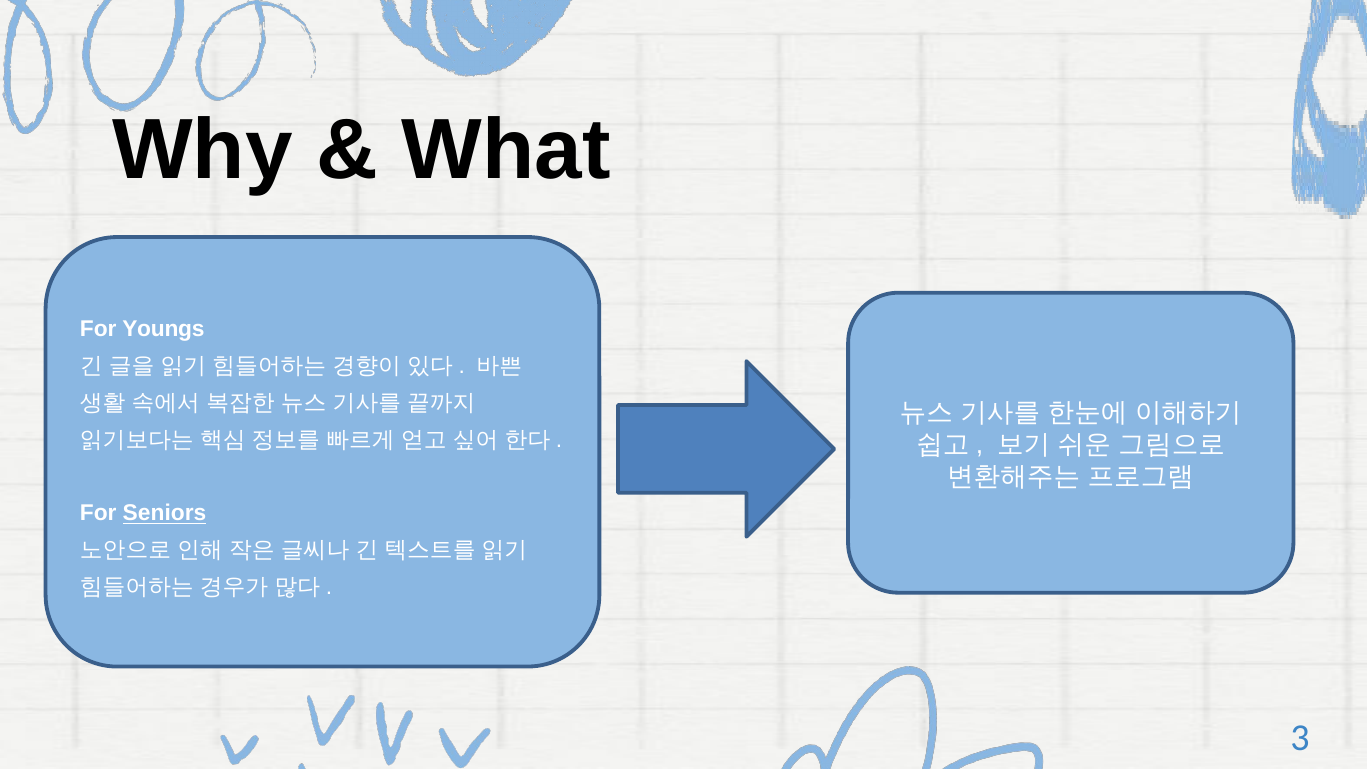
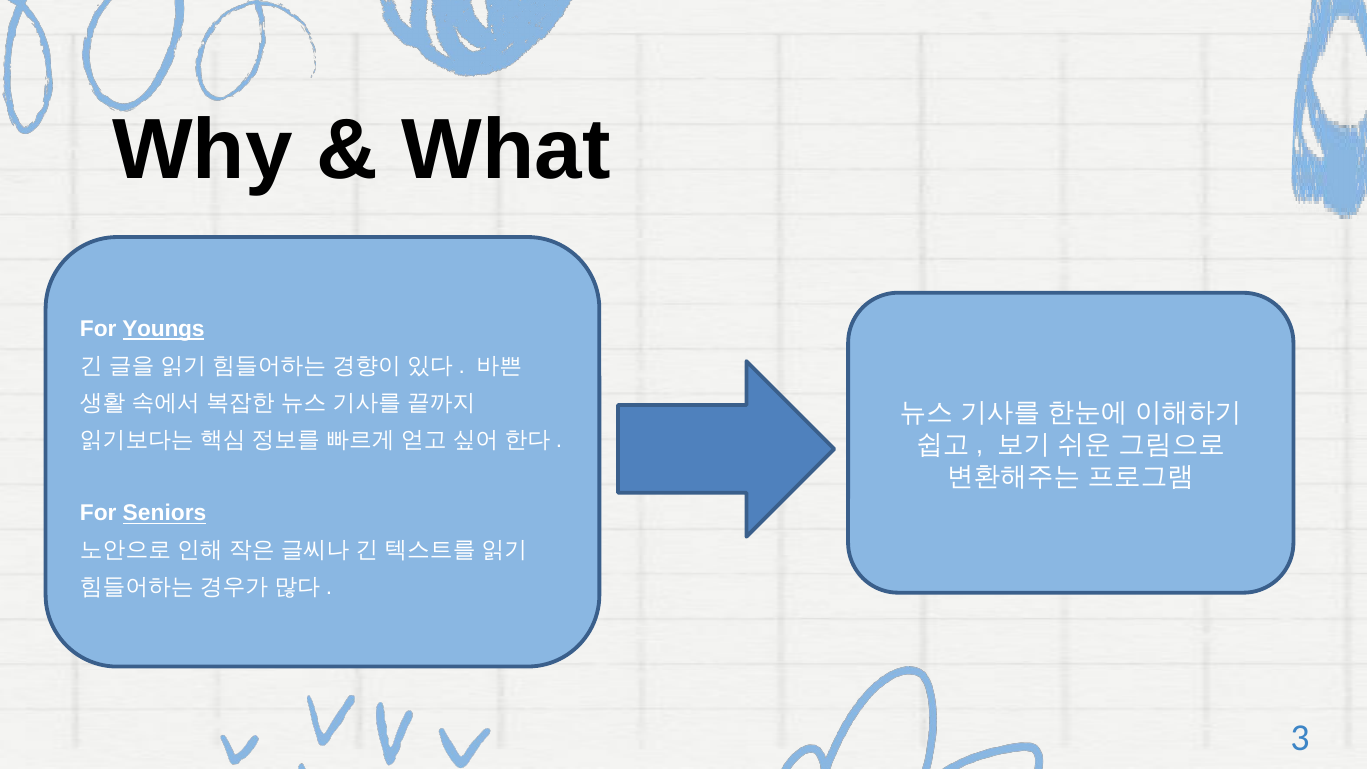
Youngs underline: none -> present
